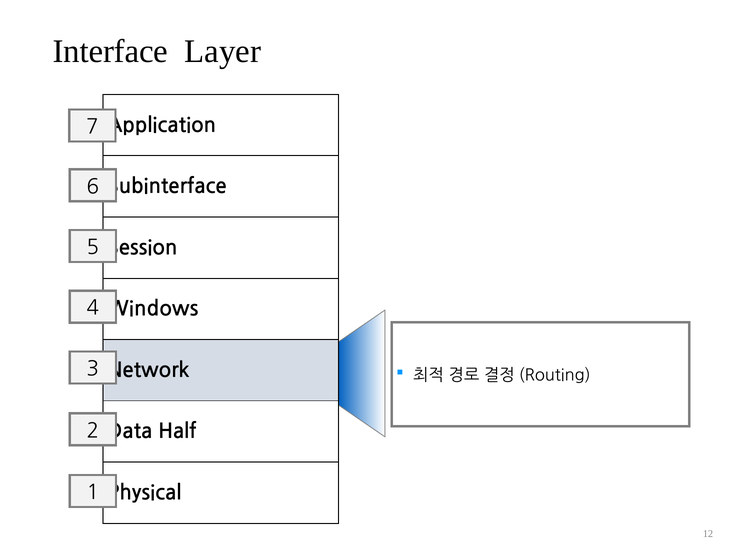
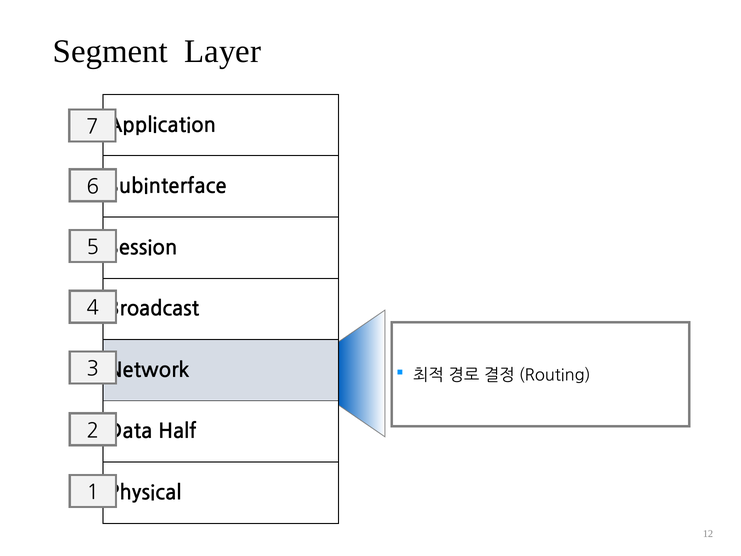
Interface: Interface -> Segment
Windows: Windows -> Broadcast
